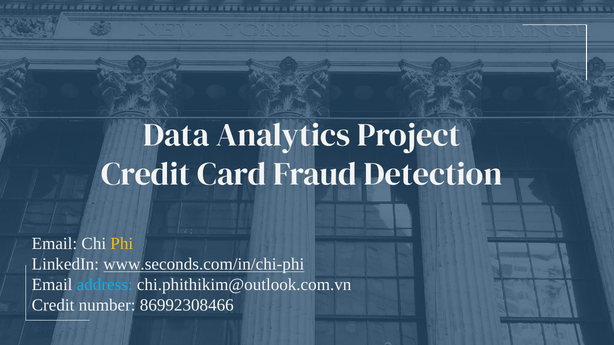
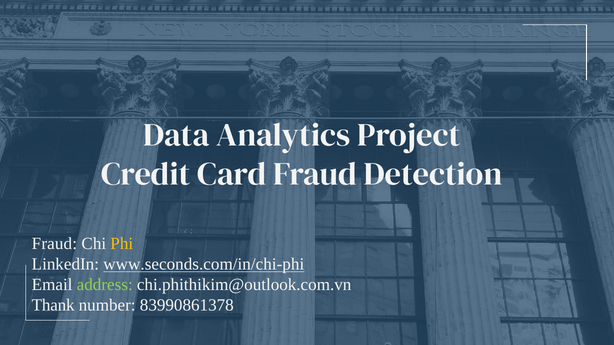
Email at (54, 244): Email -> Fraud
address colour: light blue -> light green
Credit at (53, 305): Credit -> Thank
86992308466: 86992308466 -> 83990861378
